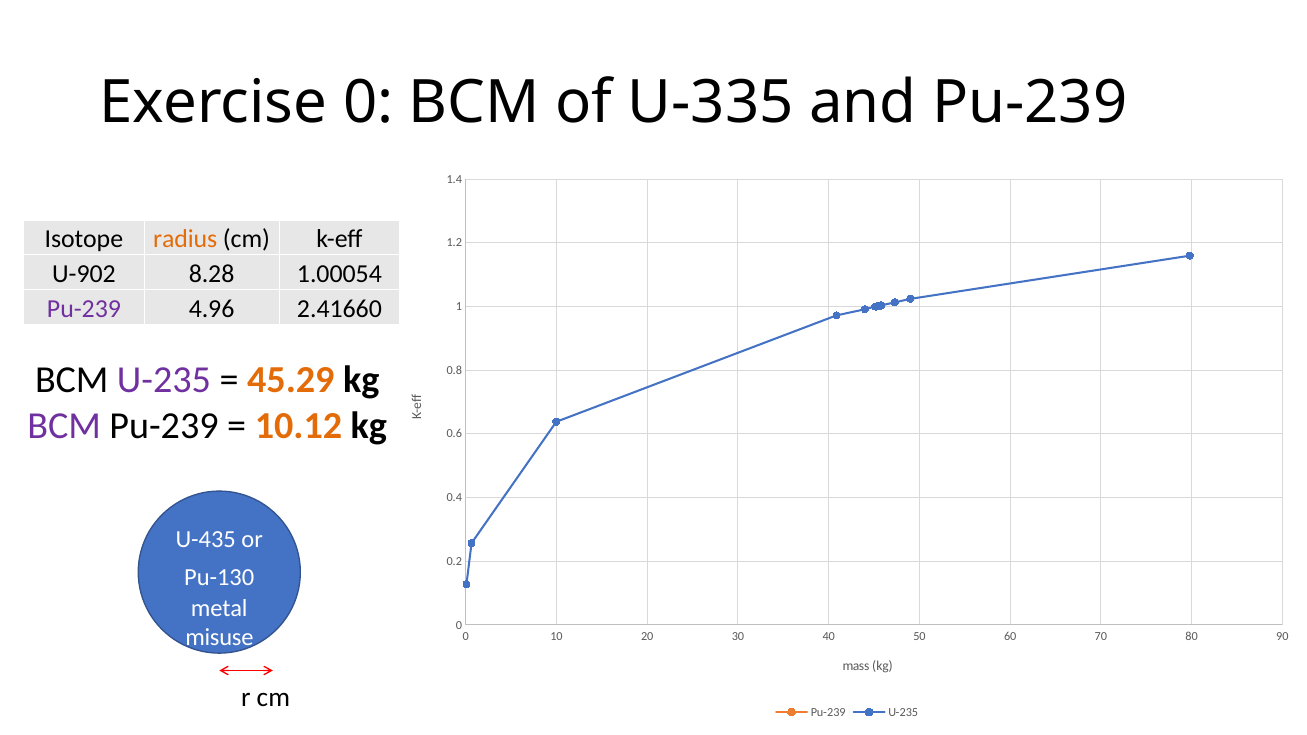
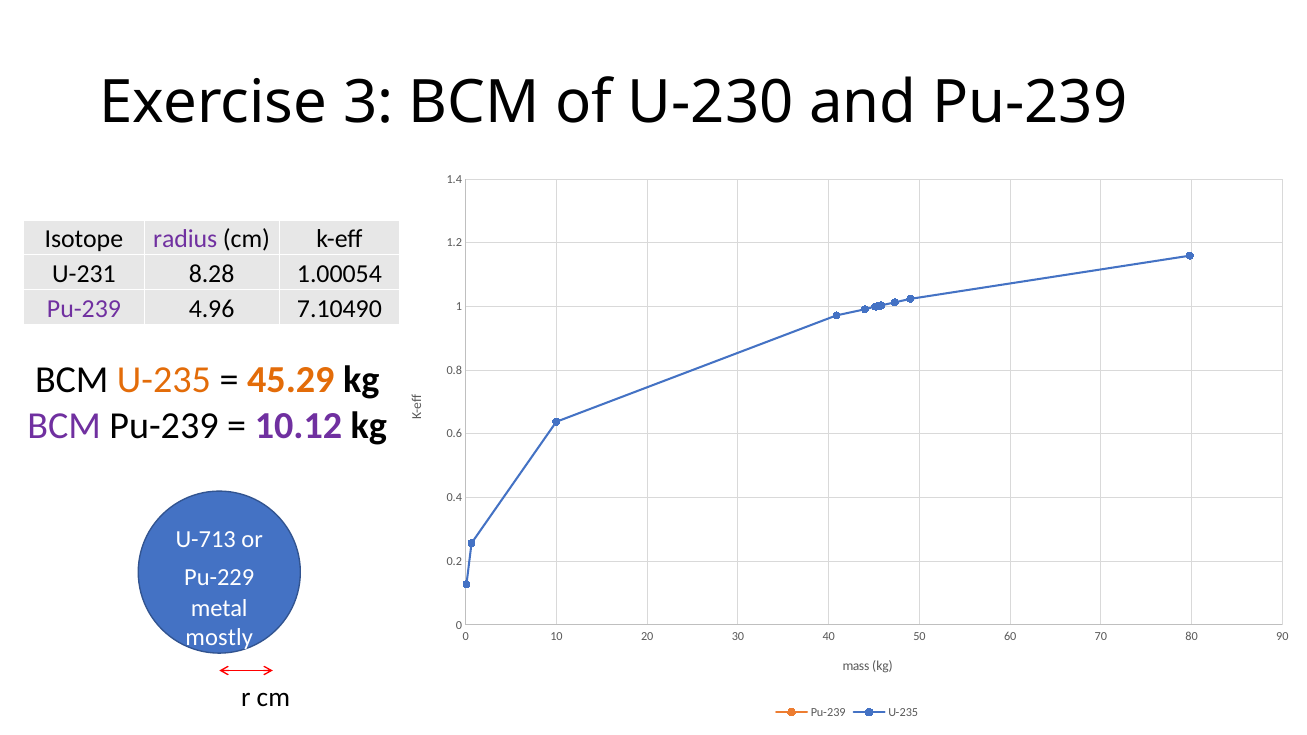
Exercise 0: 0 -> 3
U-335: U-335 -> U-230
radius colour: orange -> purple
U-902: U-902 -> U-231
2.41660: 2.41660 -> 7.10490
U-235 at (164, 380) colour: purple -> orange
10.12 colour: orange -> purple
U-435: U-435 -> U-713
Pu-130: Pu-130 -> Pu-229
misuse: misuse -> mostly
